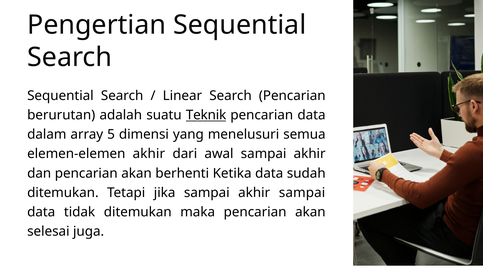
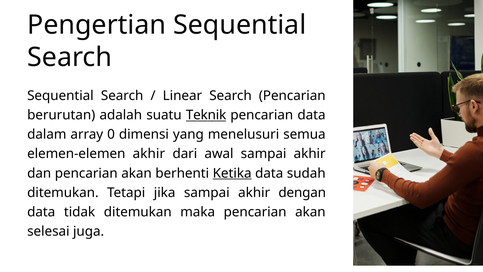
5: 5 -> 0
Ketika underline: none -> present
akhir sampai: sampai -> dengan
